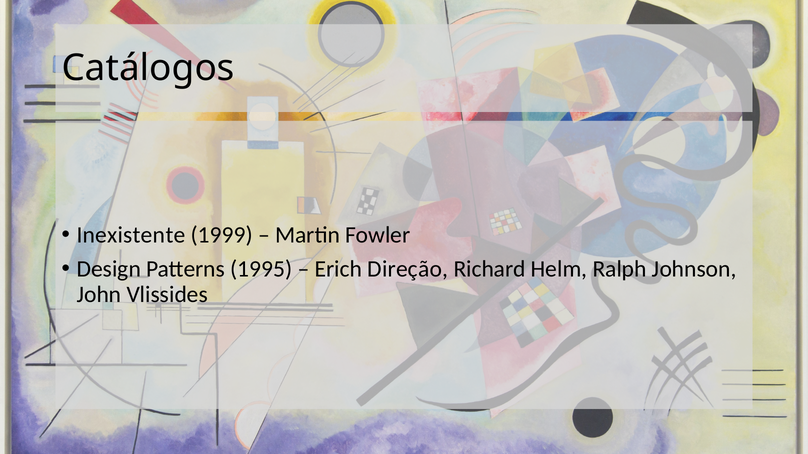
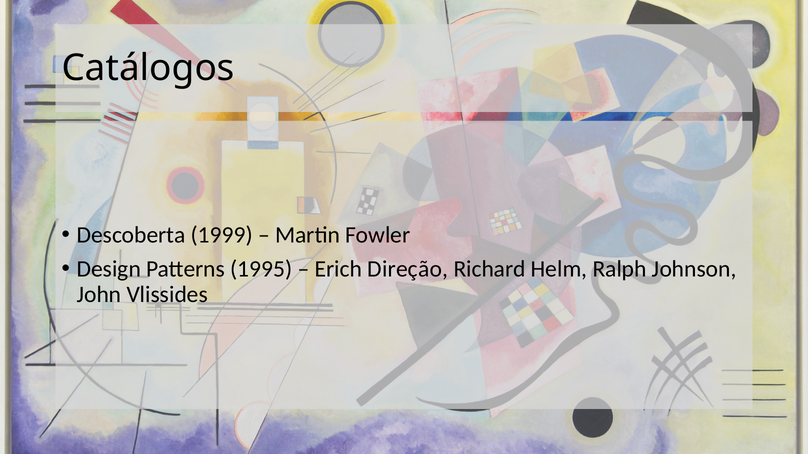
Inexistente: Inexistente -> Descoberta
